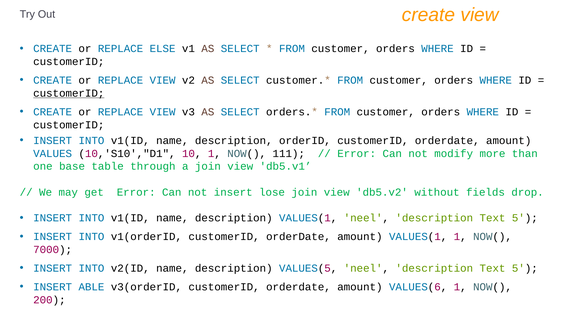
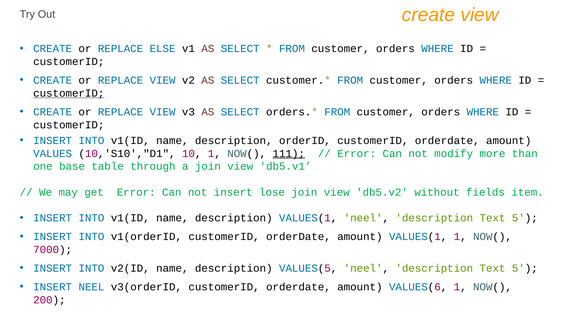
111 underline: none -> present
drop: drop -> item
INSERT ABLE: ABLE -> NEEL
